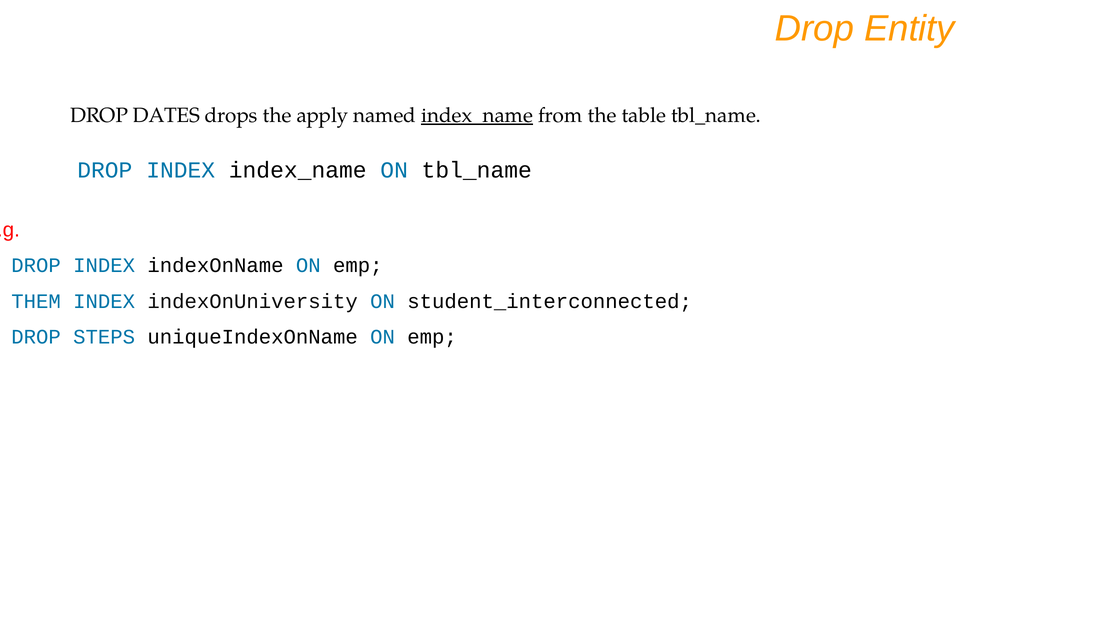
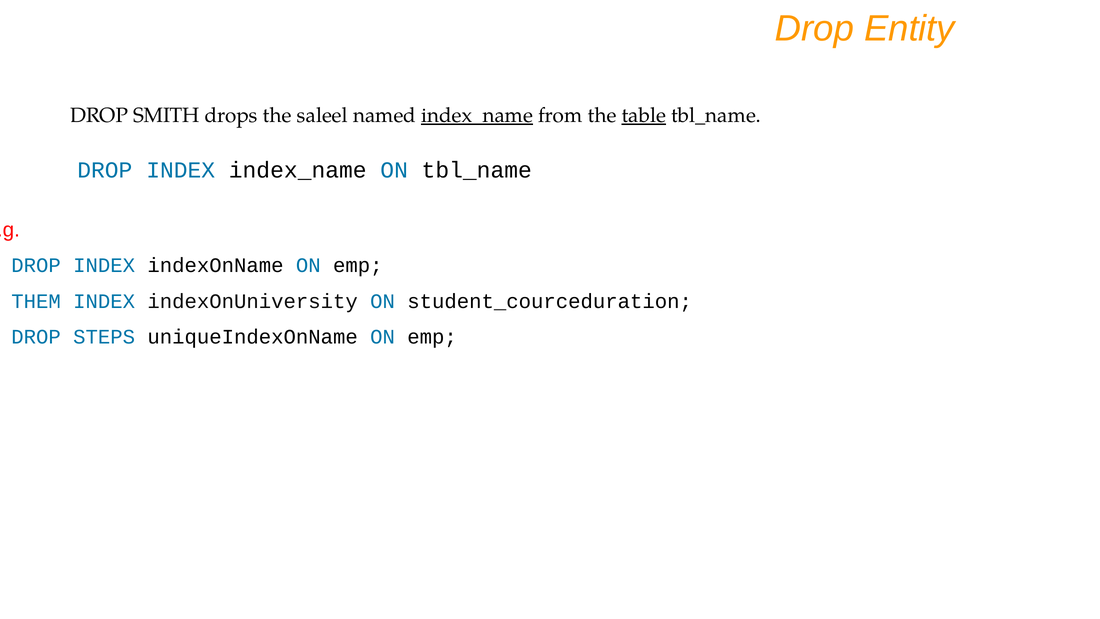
DATES: DATES -> SMITH
apply: apply -> saleel
table underline: none -> present
student_interconnected: student_interconnected -> student_courceduration
